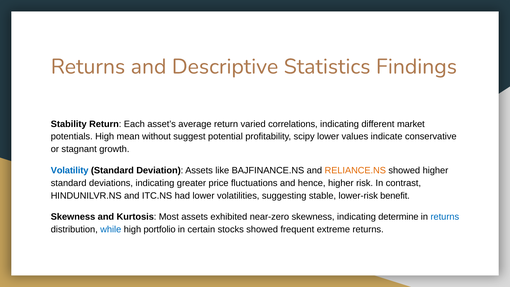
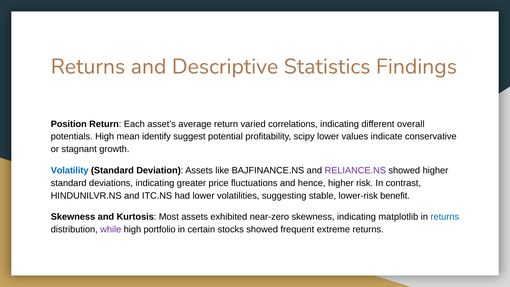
Stability: Stability -> Position
market: market -> overall
without: without -> identify
RELIANCE.NS colour: orange -> purple
determine: determine -> matplotlib
while colour: blue -> purple
